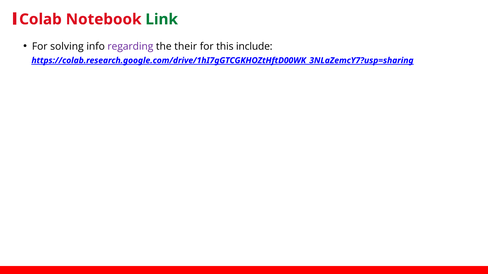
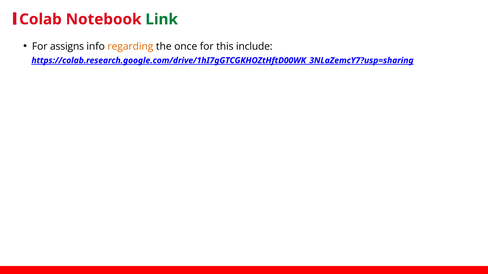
solving: solving -> assigns
regarding colour: purple -> orange
their: their -> once
